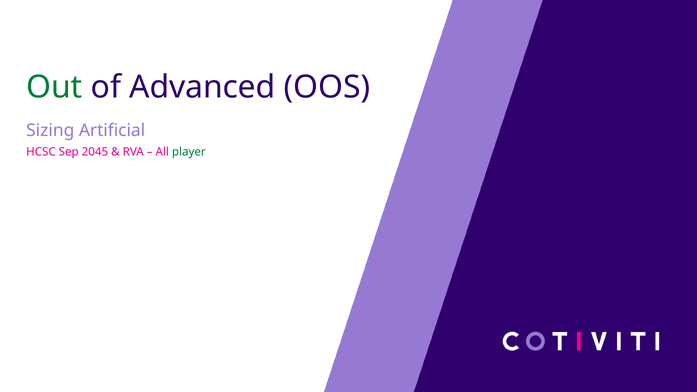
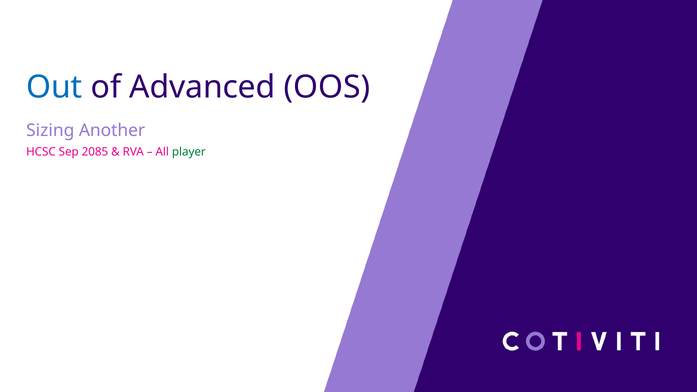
Out colour: green -> blue
Artificial: Artificial -> Another
2045: 2045 -> 2085
